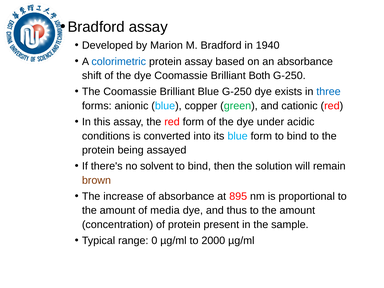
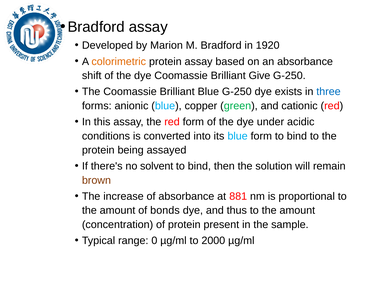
1940: 1940 -> 1920
colorimetric colour: blue -> orange
Both: Both -> Give
895: 895 -> 881
media: media -> bonds
